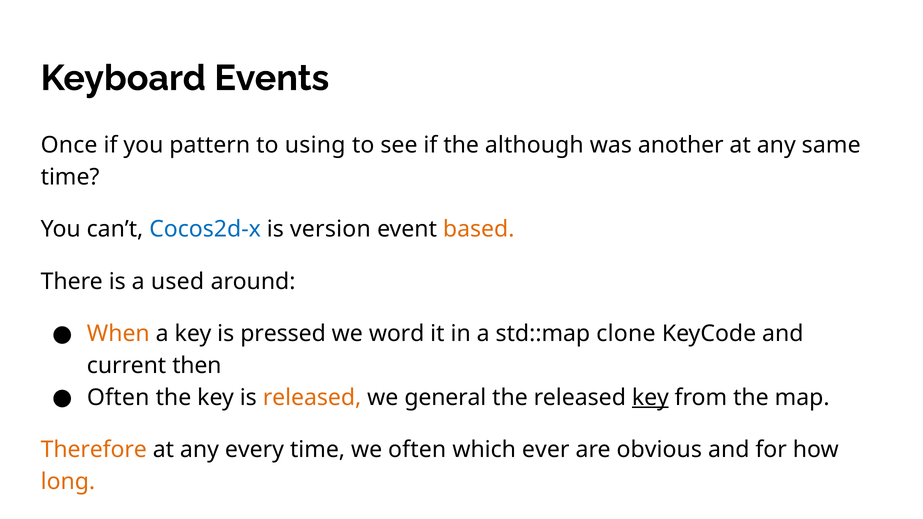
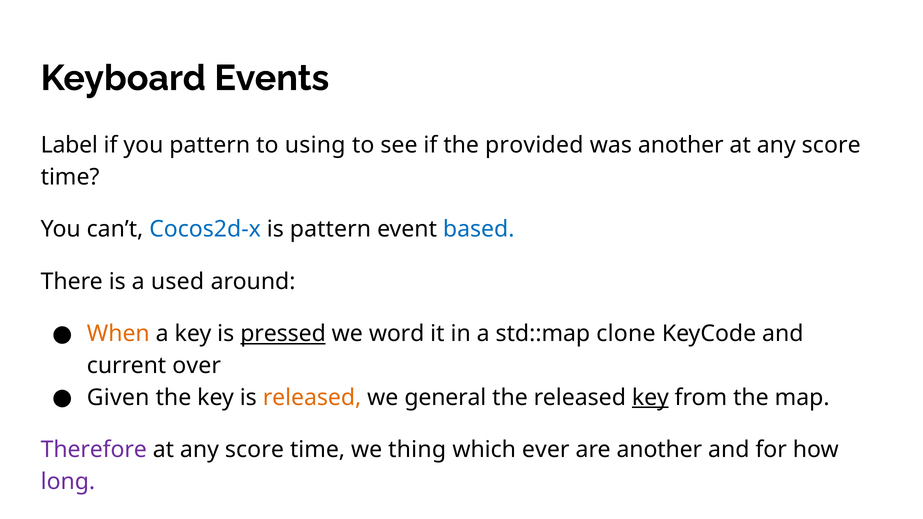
Once: Once -> Label
although: although -> provided
same at (831, 145): same -> score
is version: version -> pattern
based colour: orange -> blue
pressed underline: none -> present
then: then -> over
Often at (118, 398): Often -> Given
Therefore colour: orange -> purple
every at (254, 450): every -> score
we often: often -> thing
are obvious: obvious -> another
long colour: orange -> purple
